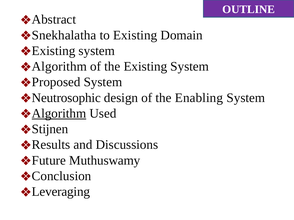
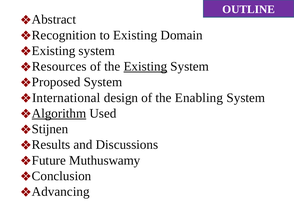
Snekhalatha: Snekhalatha -> Recognition
Algorithm at (59, 67): Algorithm -> Resources
Existing at (145, 67) underline: none -> present
Neutrosophic: Neutrosophic -> International
Leveraging: Leveraging -> Advancing
